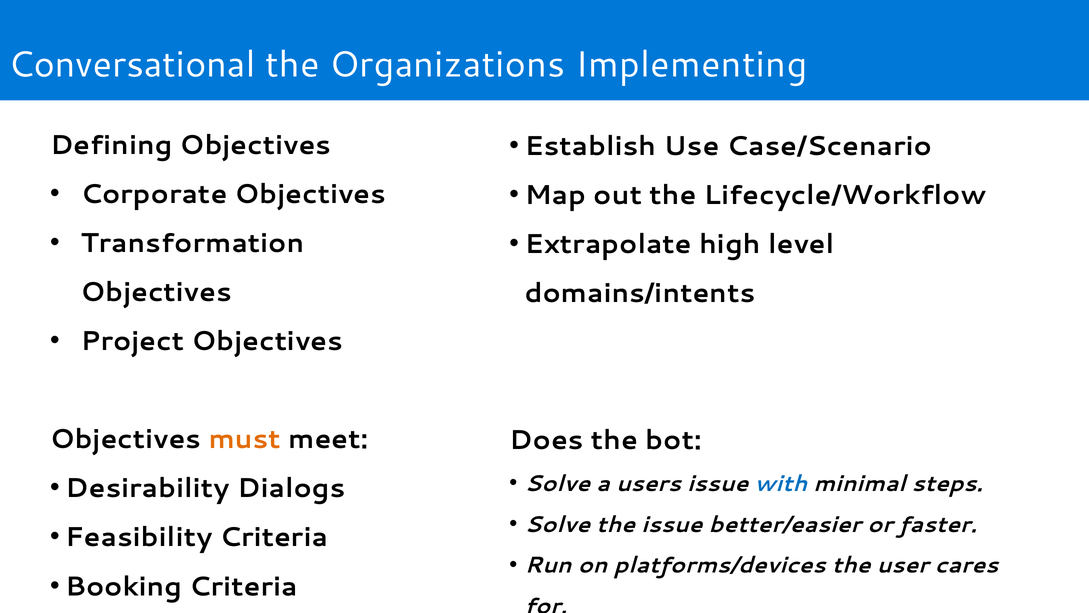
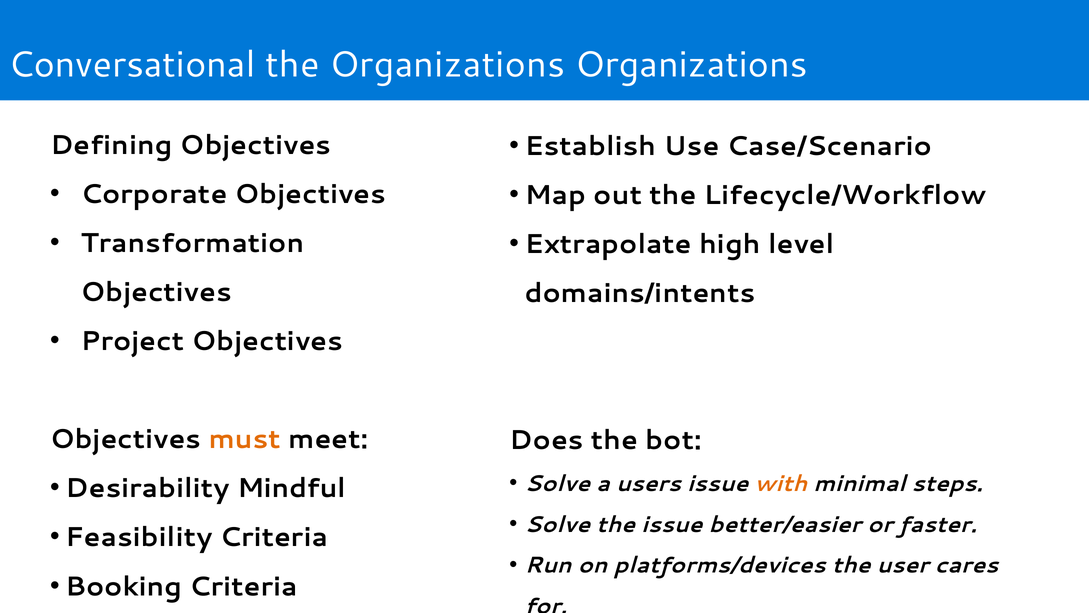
Organizations Implementing: Implementing -> Organizations
with colour: blue -> orange
Dialogs: Dialogs -> Mindful
